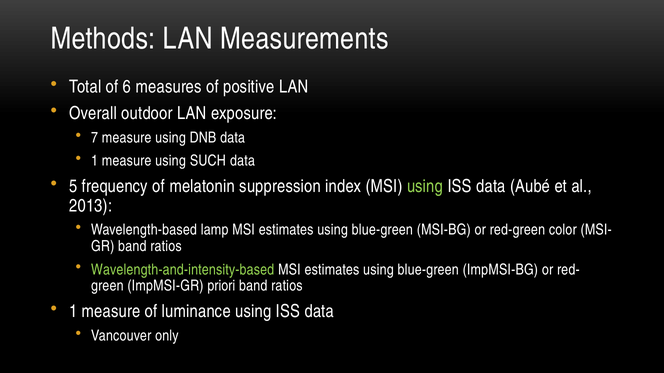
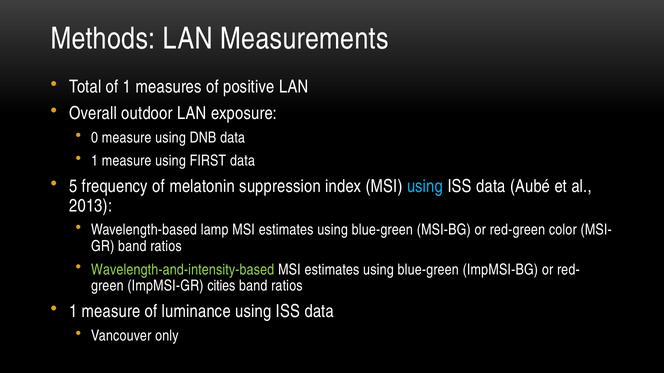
of 6: 6 -> 1
7: 7 -> 0
SUCH: SUCH -> FIRST
using at (425, 187) colour: light green -> light blue
priori: priori -> cities
